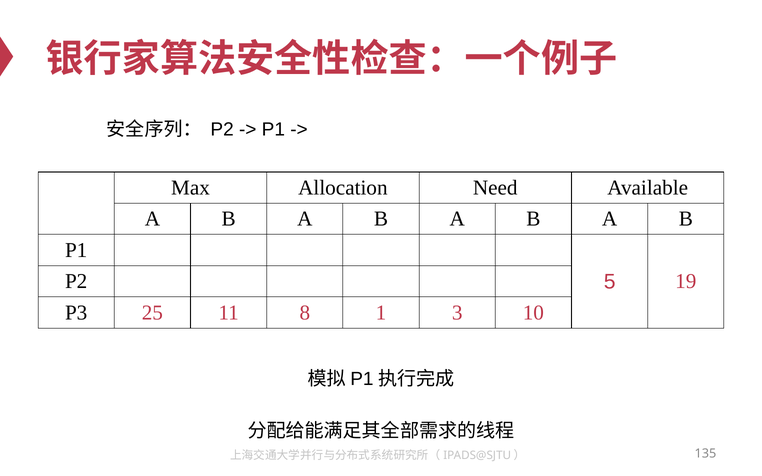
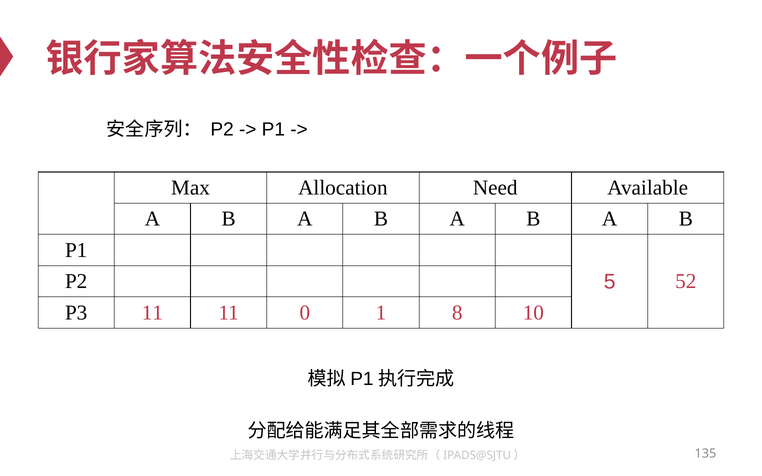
19: 19 -> 52
P3 25: 25 -> 11
8: 8 -> 0
3: 3 -> 8
